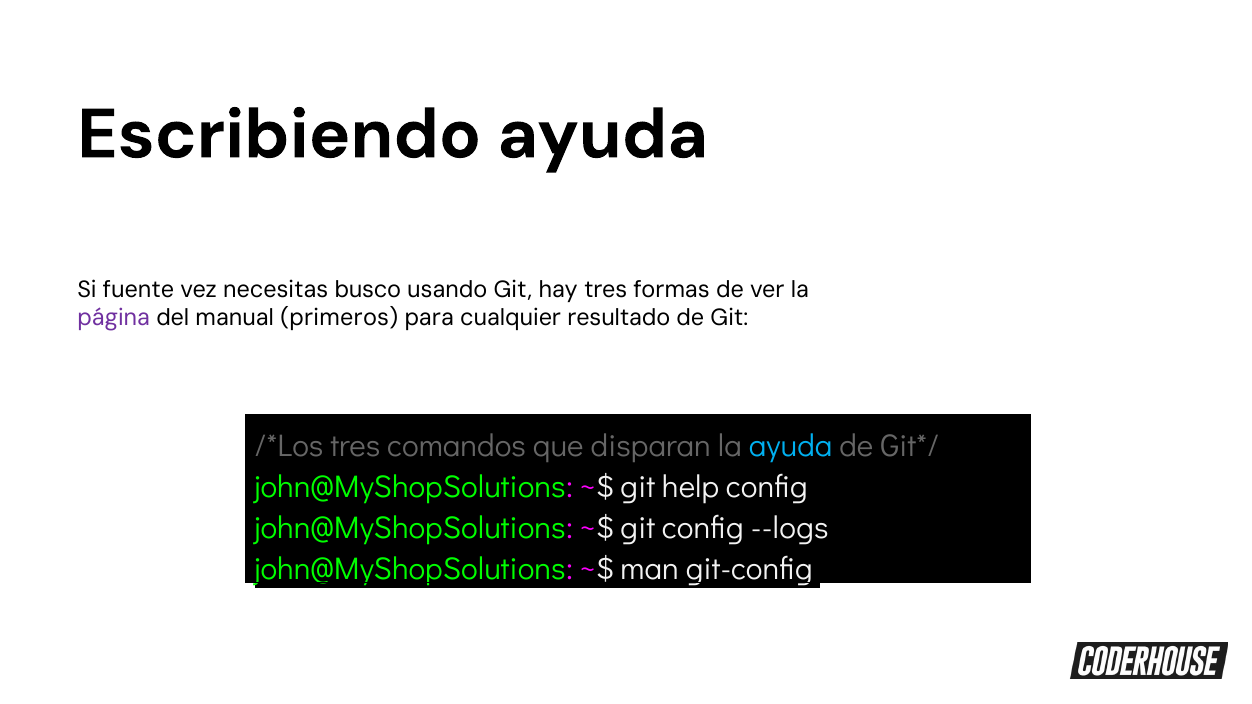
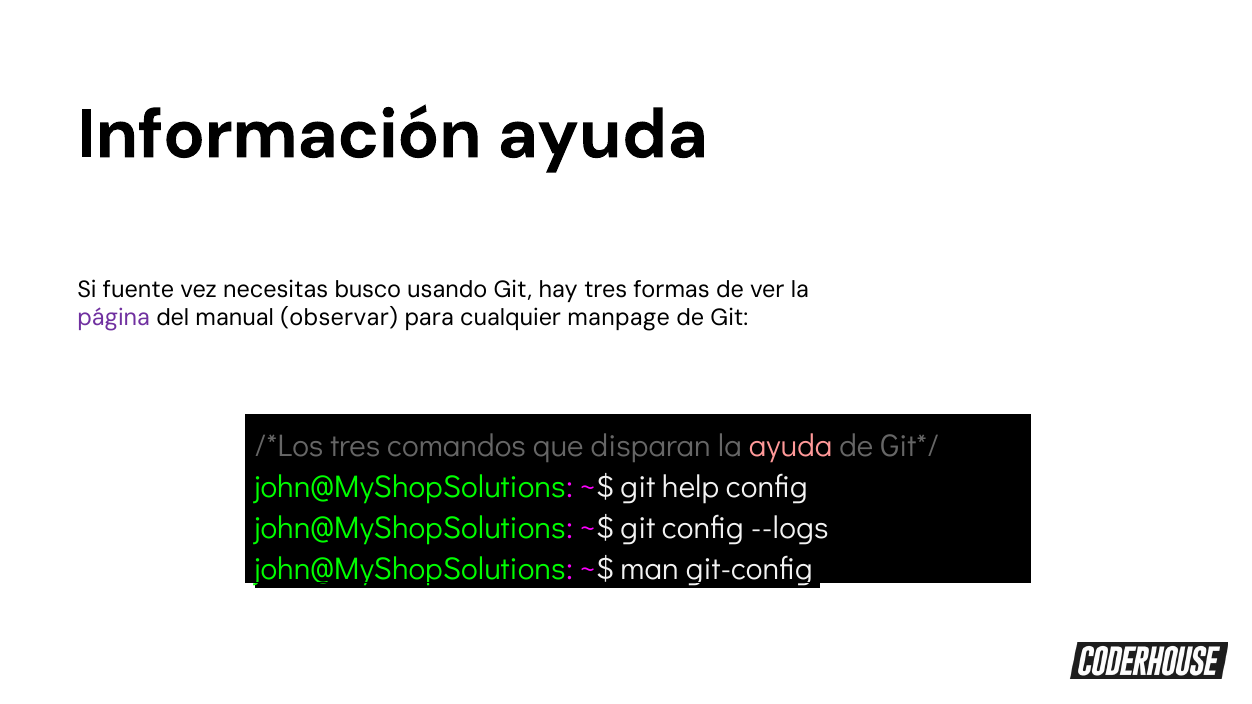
Escribiendo: Escribiendo -> Información
primeros: primeros -> observar
resultado: resultado -> manpage
ayuda at (791, 446) colour: light blue -> pink
